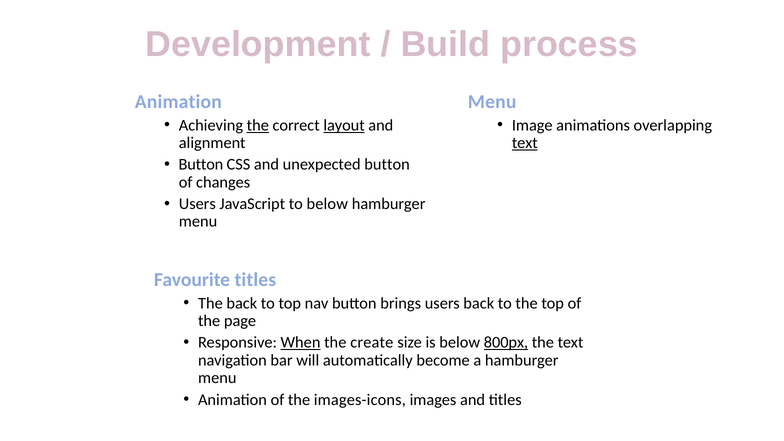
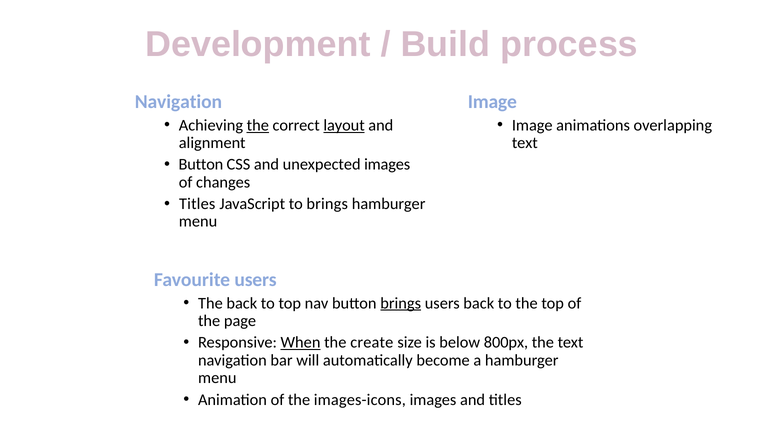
Animation at (178, 102): Animation -> Navigation
Menu at (492, 102): Menu -> Image
text at (525, 143) underline: present -> none
unexpected button: button -> images
Users at (197, 204): Users -> Titles
to below: below -> brings
Favourite titles: titles -> users
brings at (401, 303) underline: none -> present
800px underline: present -> none
